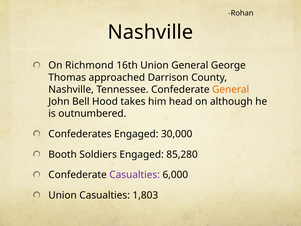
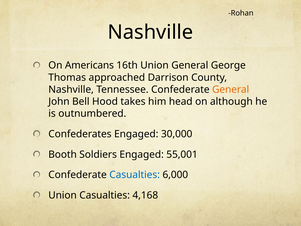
Richmond: Richmond -> Americans
85,280: 85,280 -> 55,001
Casualties at (135, 175) colour: purple -> blue
1,803: 1,803 -> 4,168
